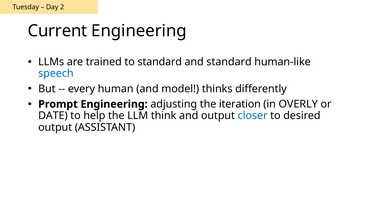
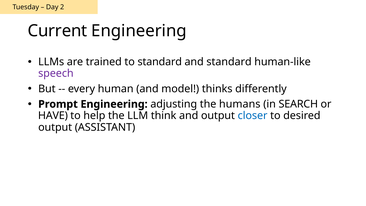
speech colour: blue -> purple
iteration: iteration -> humans
OVERLY: OVERLY -> SEARCH
DATE: DATE -> HAVE
